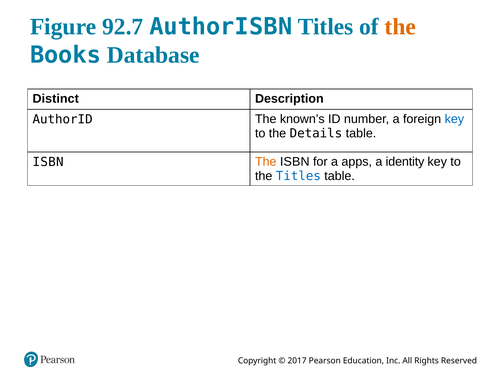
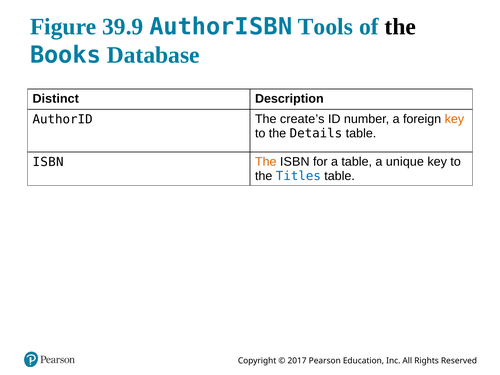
92.7: 92.7 -> 39.9
N Titles: Titles -> Tools
the at (400, 27) colour: orange -> black
known’s: known’s -> create’s
key at (454, 119) colour: blue -> orange
a apps: apps -> table
identity: identity -> unique
